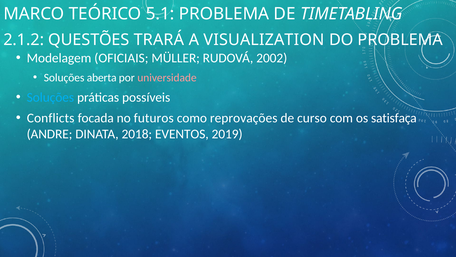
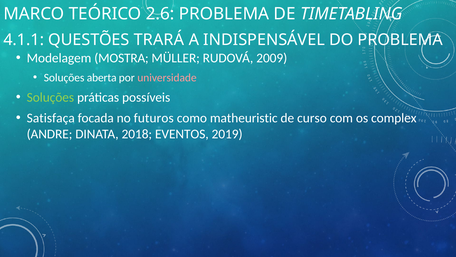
5.1: 5.1 -> 2.6
2.1.2: 2.1.2 -> 4.1.1
VISUALIZATION: VISUALIZATION -> INDISPENSÁVEL
OFICIAIS: OFICIAIS -> MOSTRA
2002: 2002 -> 2009
Soluções at (50, 97) colour: light blue -> light green
Conflicts: Conflicts -> Satisfaça
reprovações: reprovações -> matheuristic
satisfaça: satisfaça -> complex
